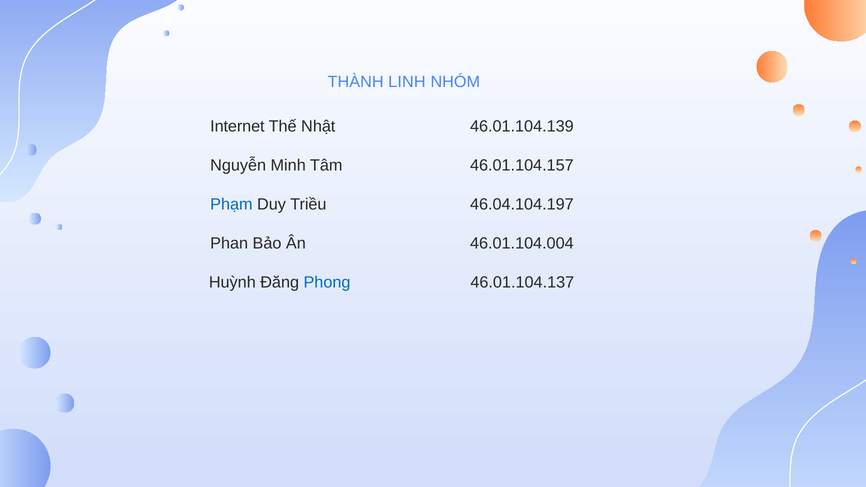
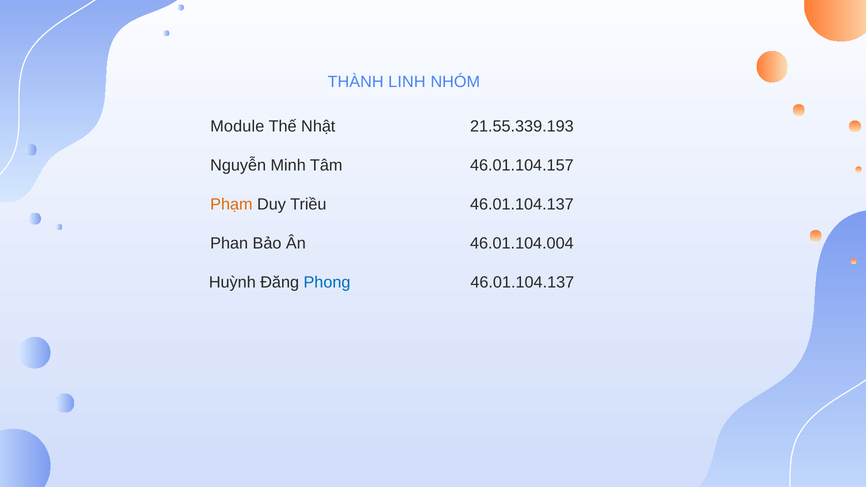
Internet: Internet -> Module
46.01.104.139: 46.01.104.139 -> 21.55.339.193
Phạm colour: blue -> orange
Triều 46.04.104.197: 46.04.104.197 -> 46.01.104.137
